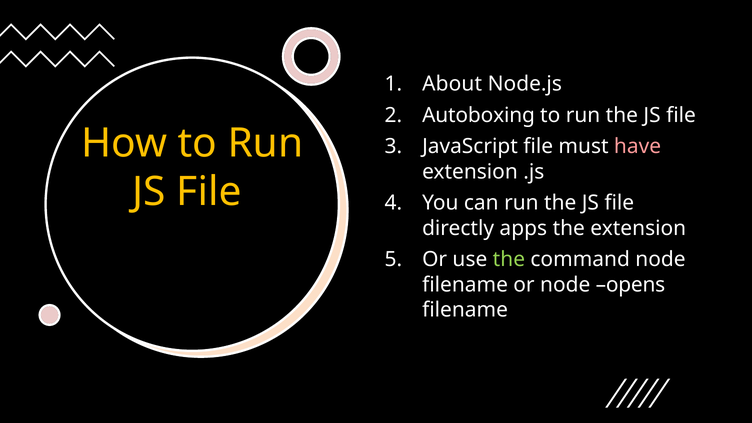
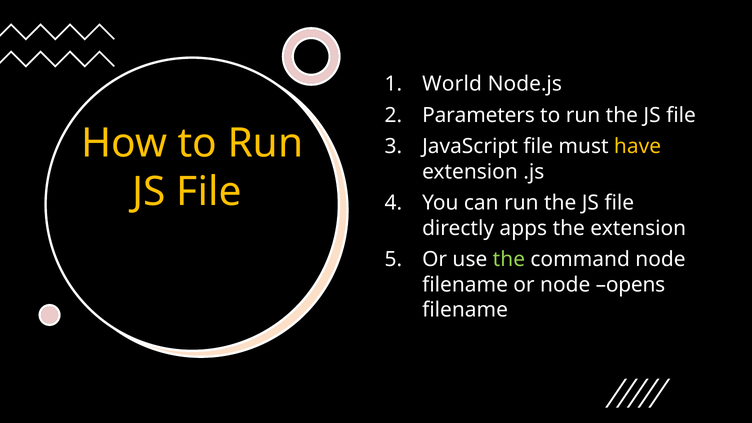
About: About -> World
Autoboxing: Autoboxing -> Parameters
have colour: pink -> yellow
